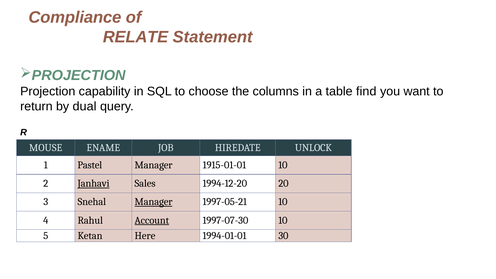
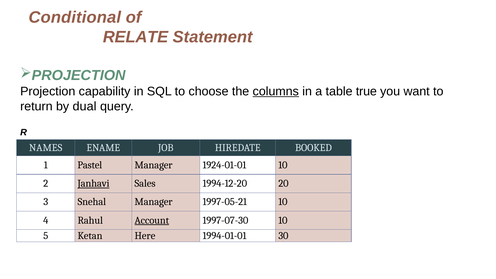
Compliance: Compliance -> Conditional
columns underline: none -> present
find: find -> true
MOUSE: MOUSE -> NAMES
UNLOCK: UNLOCK -> BOOKED
1915-01-01: 1915-01-01 -> 1924-01-01
Manager at (154, 202) underline: present -> none
